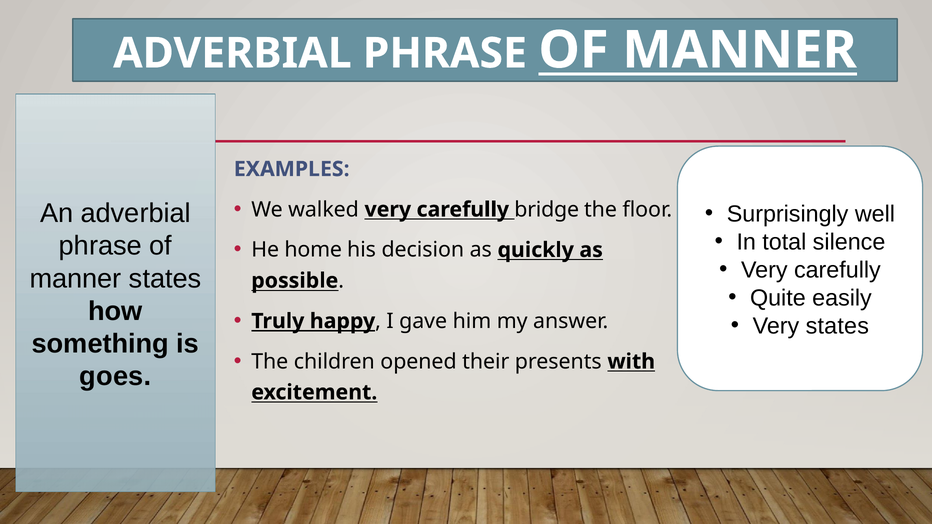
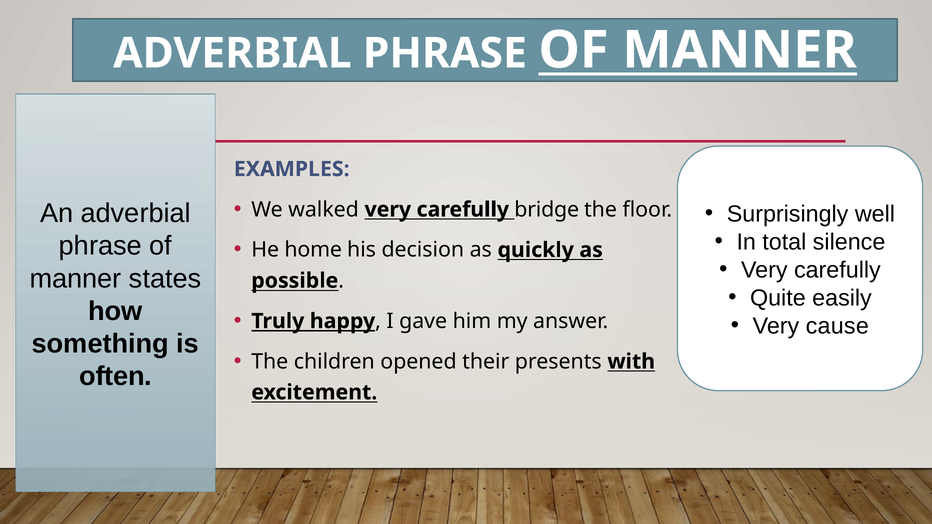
Very states: states -> cause
goes: goes -> often
